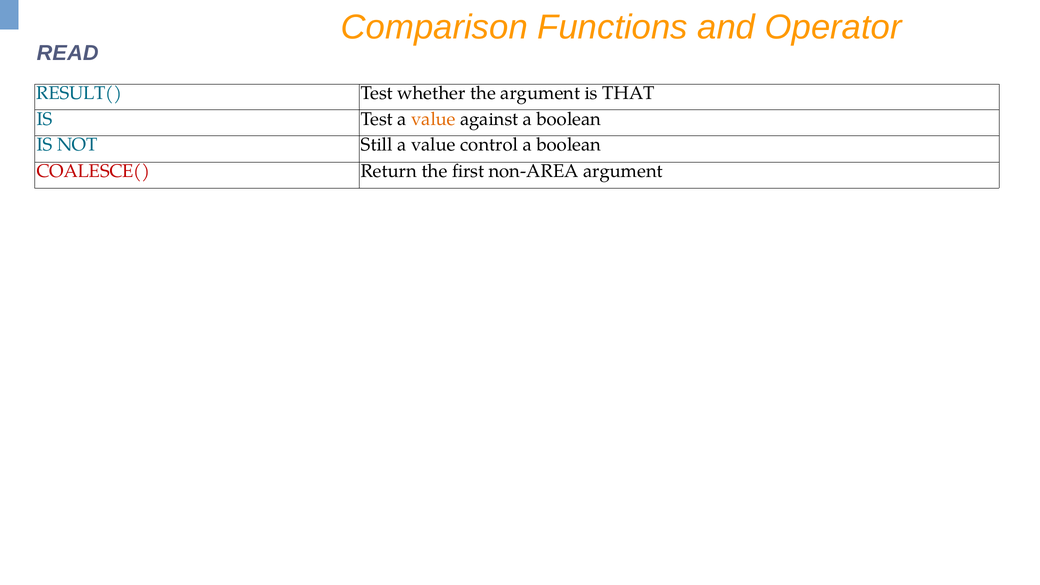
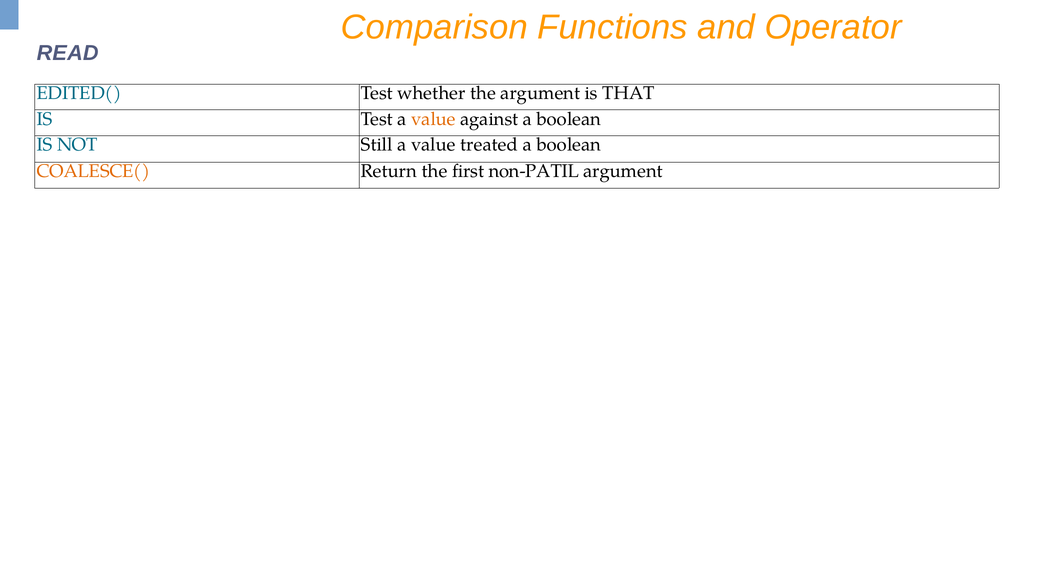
RESULT(: RESULT( -> EDITED(
control: control -> treated
COALESCE( colour: red -> orange
non-AREA: non-AREA -> non-PATIL
